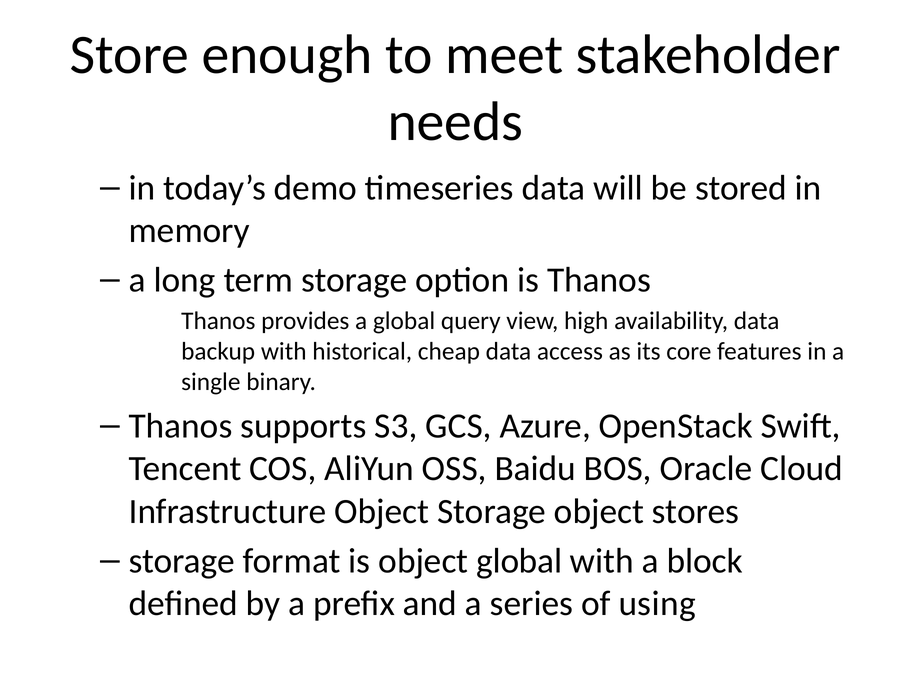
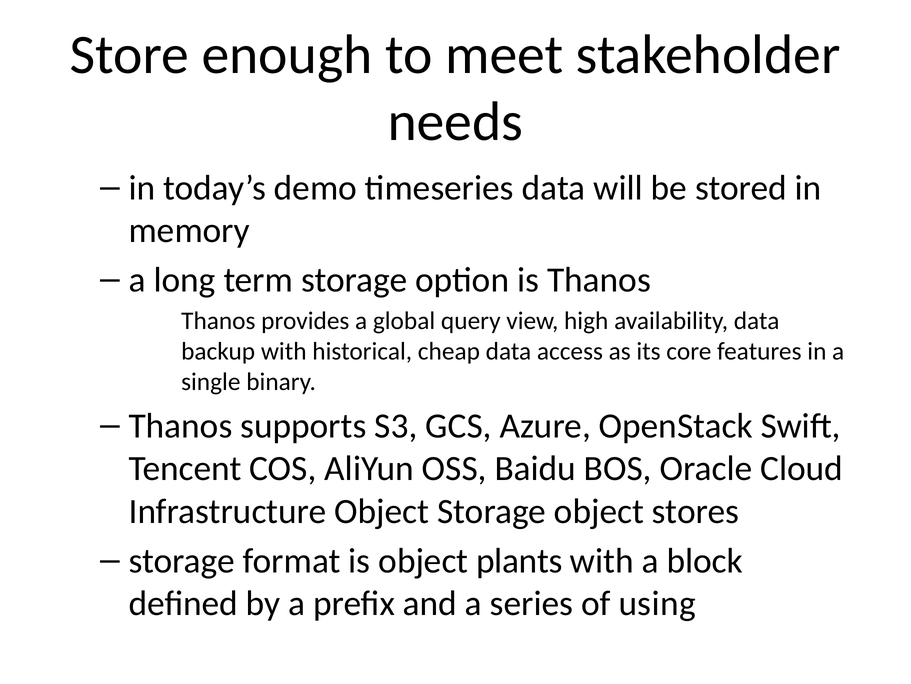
object global: global -> plants
